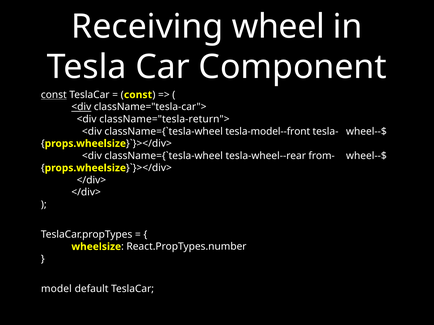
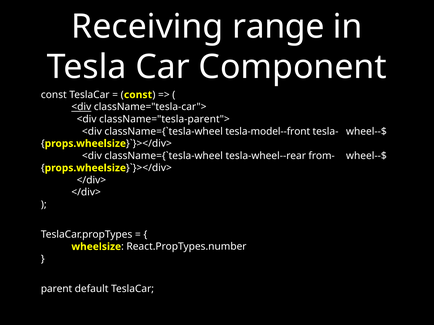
wheel: wheel -> range
const at (54, 95) underline: present -> none
className="tesla-return">: className="tesla-return"> -> className="tesla-parent">
model: model -> parent
